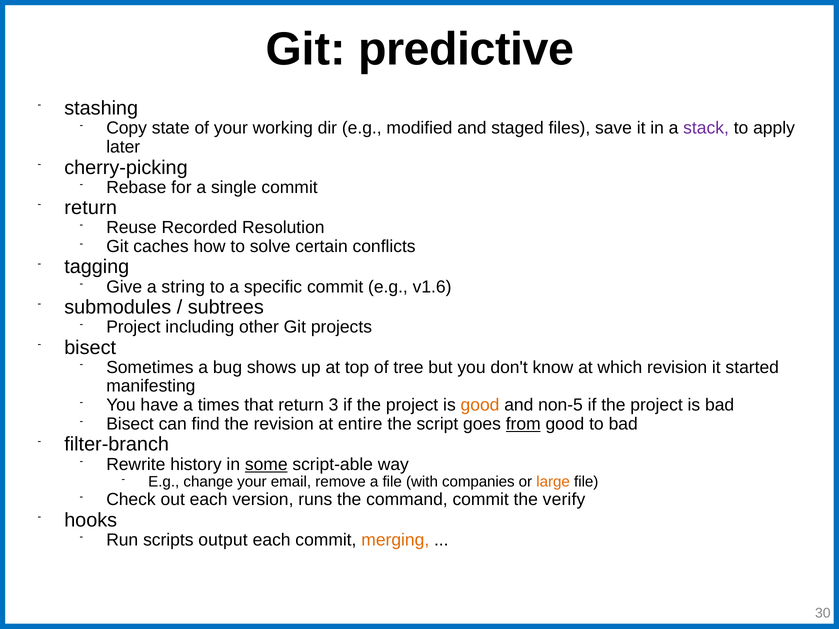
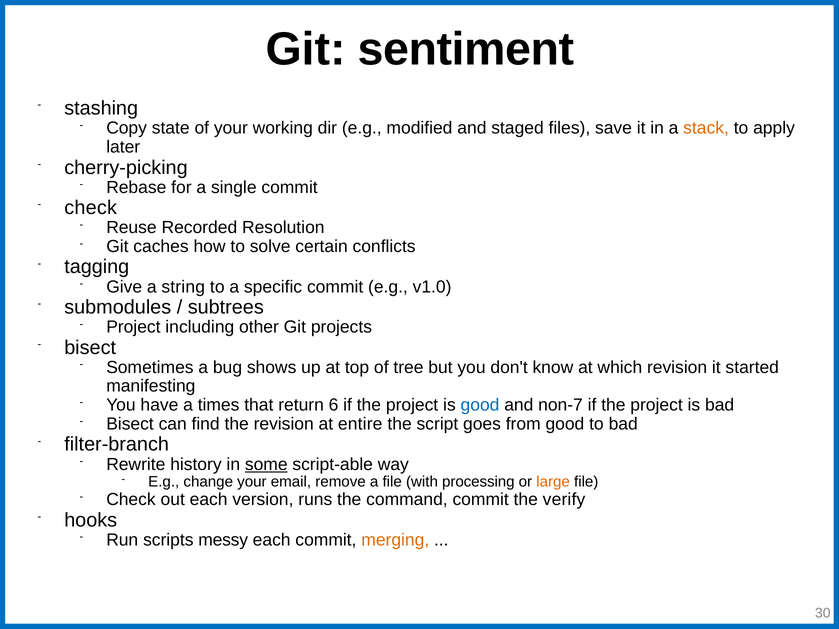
predictive: predictive -> sentiment
stack colour: purple -> orange
return at (91, 208): return -> check
v1.6: v1.6 -> v1.0
3: 3 -> 6
good at (480, 405) colour: orange -> blue
non-5: non-5 -> non-7
from underline: present -> none
companies: companies -> processing
output: output -> messy
